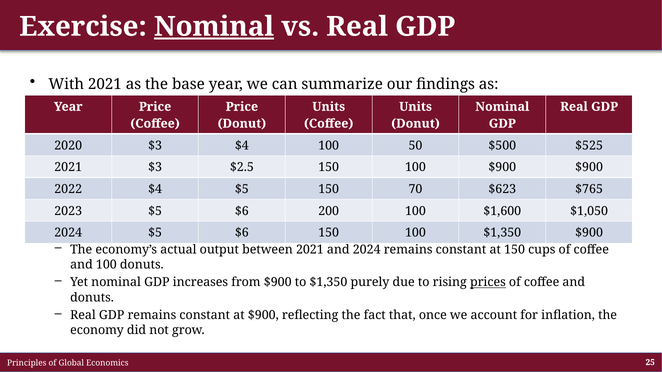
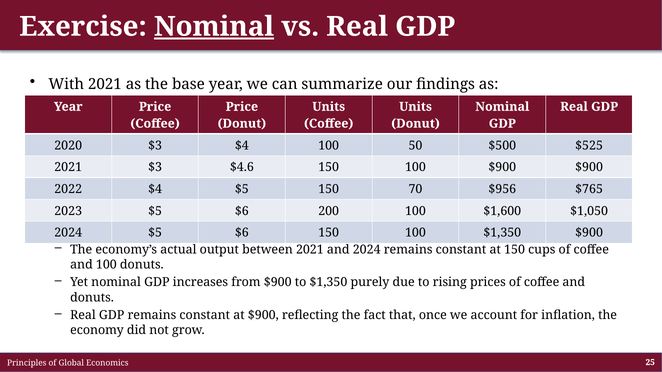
$2.5: $2.5 -> $4.6
$623: $623 -> $956
prices underline: present -> none
